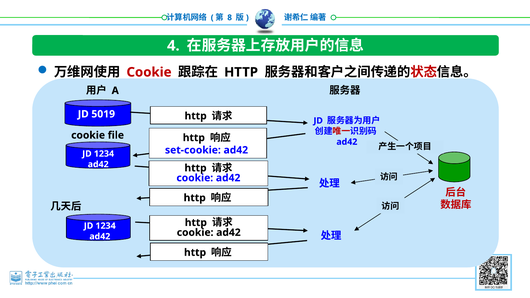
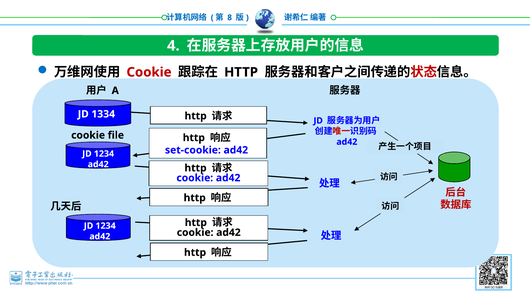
5019: 5019 -> 1334
